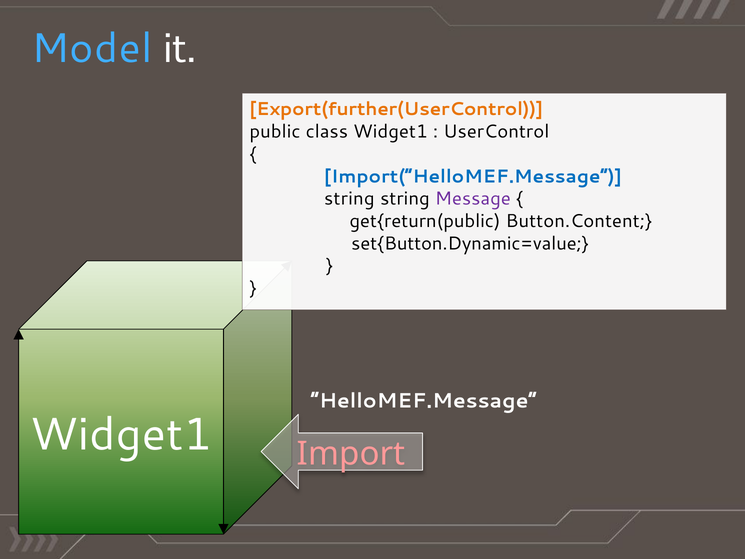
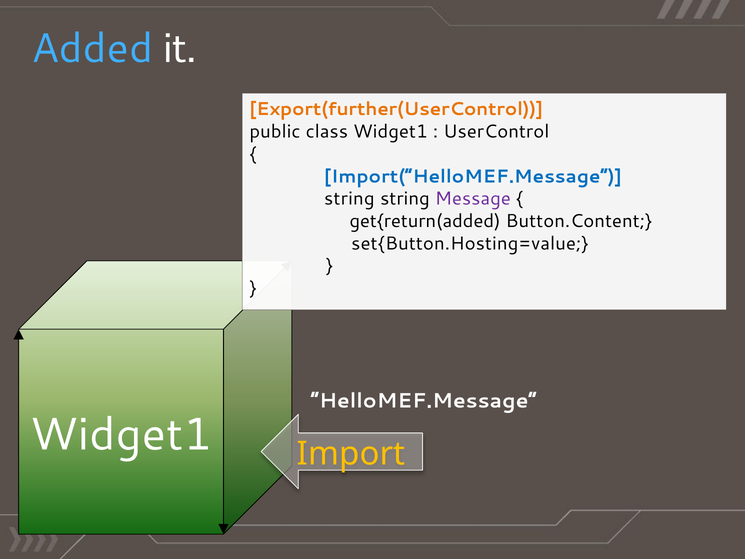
Model: Model -> Added
get{return(public: get{return(public -> get{return(added
set{Button.Dynamic=value: set{Button.Dynamic=value -> set{Button.Hosting=value
Import colour: pink -> yellow
